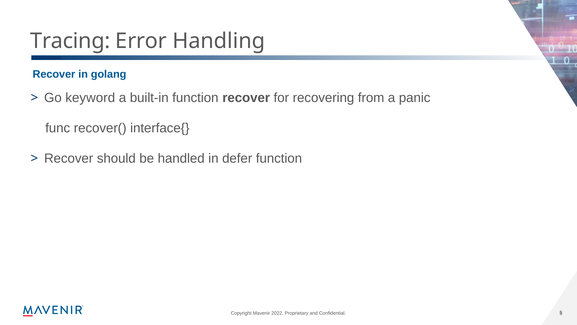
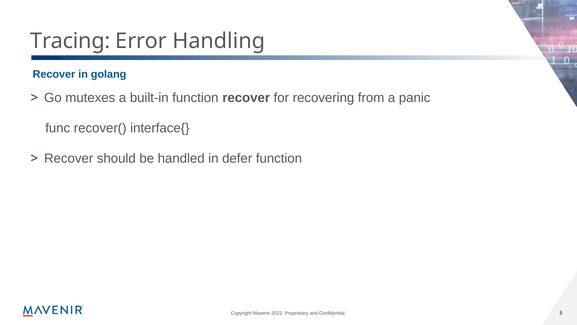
keyword: keyword -> mutexes
